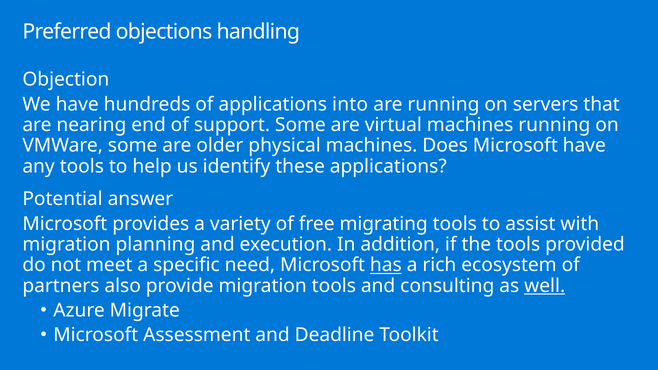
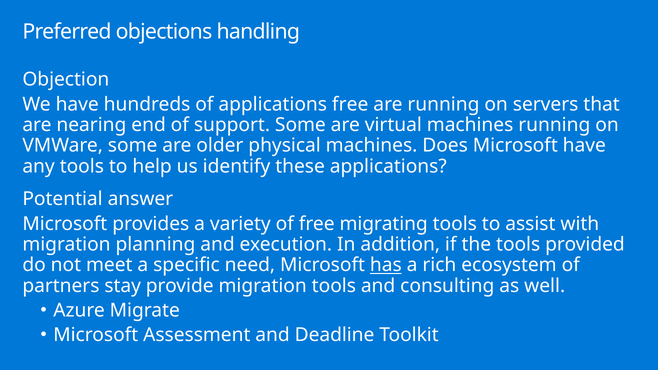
applications into: into -> free
also: also -> stay
well underline: present -> none
